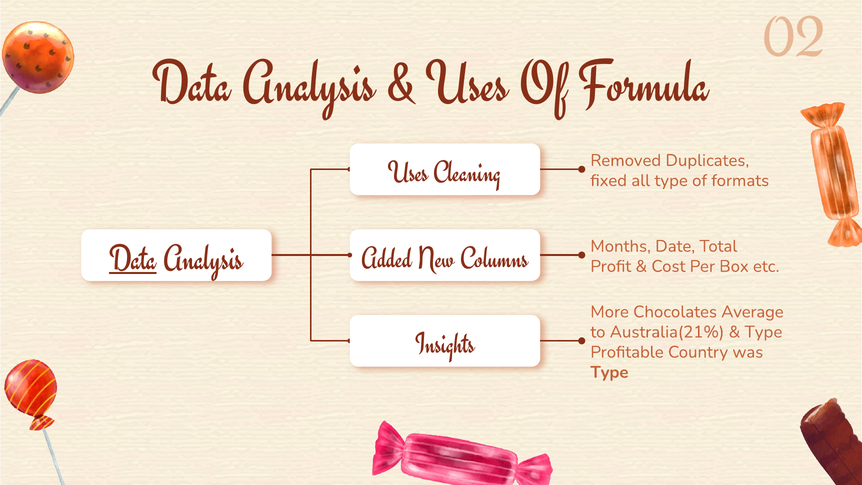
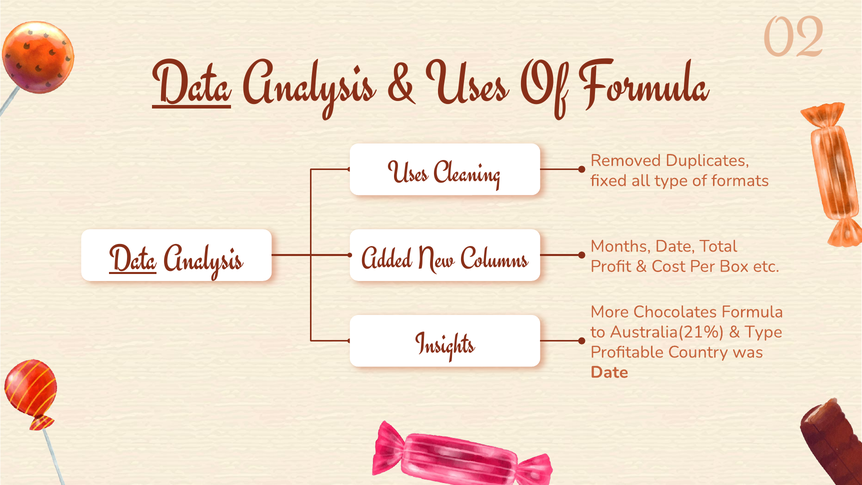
Data at (191, 81) underline: none -> present
Chocolates Average: Average -> Formula
Type at (609, 372): Type -> Date
